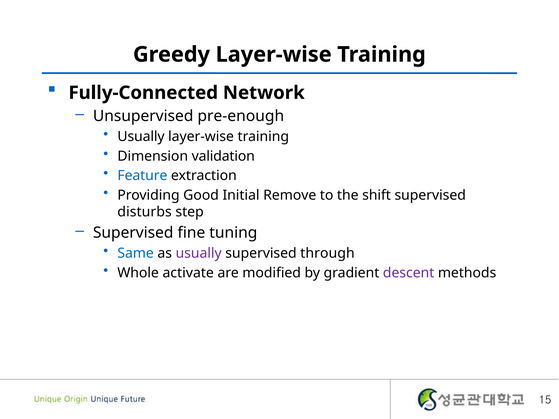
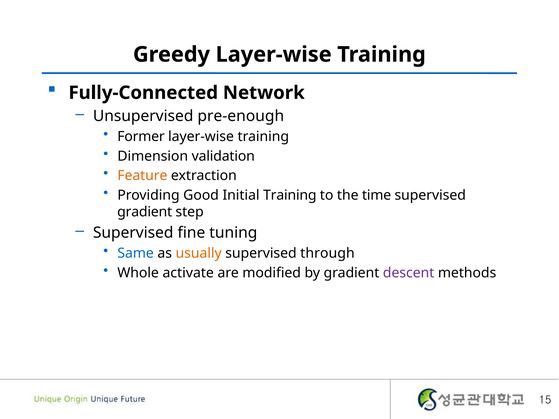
Usually at (141, 137): Usually -> Former
Feature colour: blue -> orange
Initial Remove: Remove -> Training
shift: shift -> time
disturbs at (145, 212): disturbs -> gradient
usually at (199, 253) colour: purple -> orange
